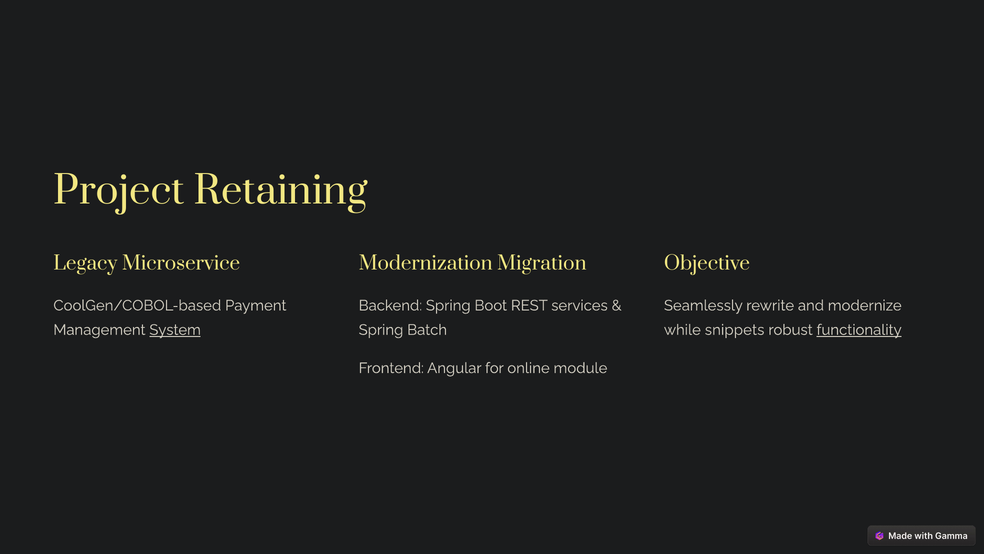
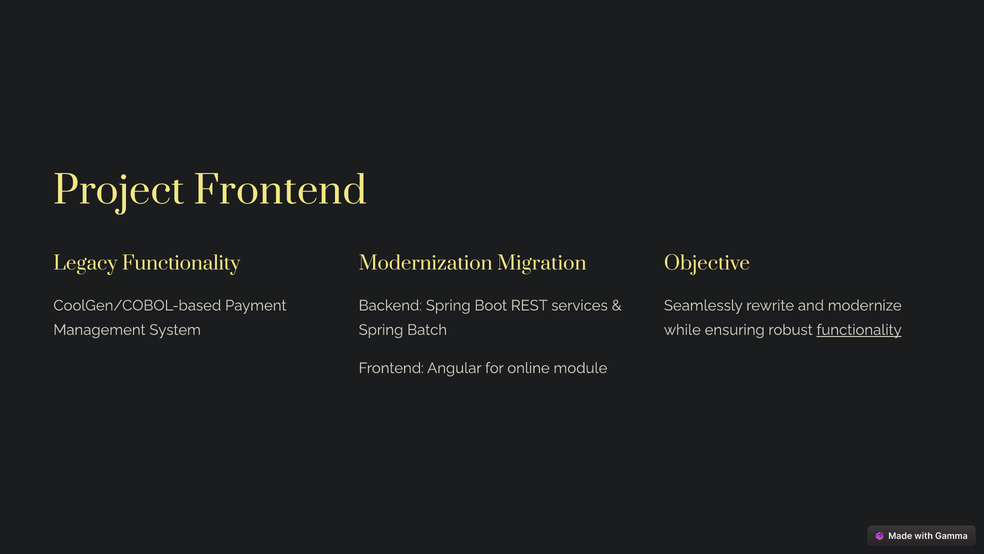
Project Retaining: Retaining -> Frontend
Legacy Microservice: Microservice -> Functionality
System underline: present -> none
snippets: snippets -> ensuring
